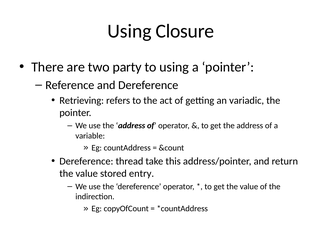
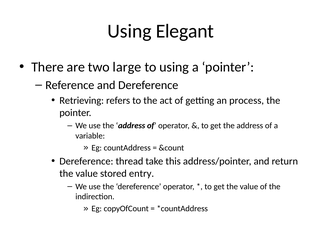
Closure: Closure -> Elegant
party: party -> large
variadic: variadic -> process
